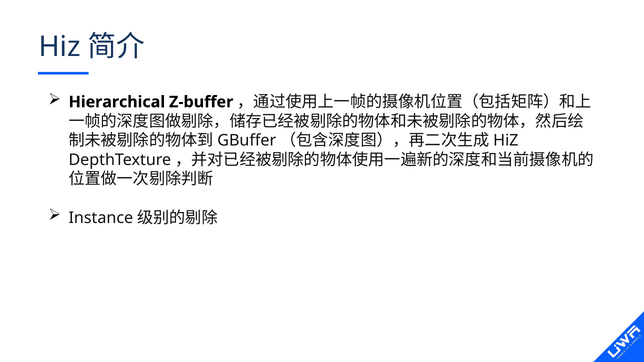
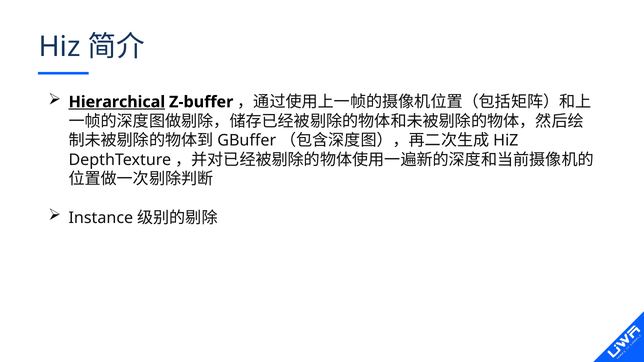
Hierarchical underline: none -> present
